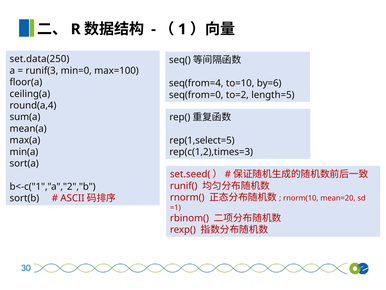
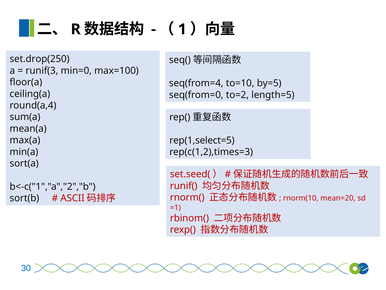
set.data(250: set.data(250 -> set.drop(250
by=6: by=6 -> by=5
